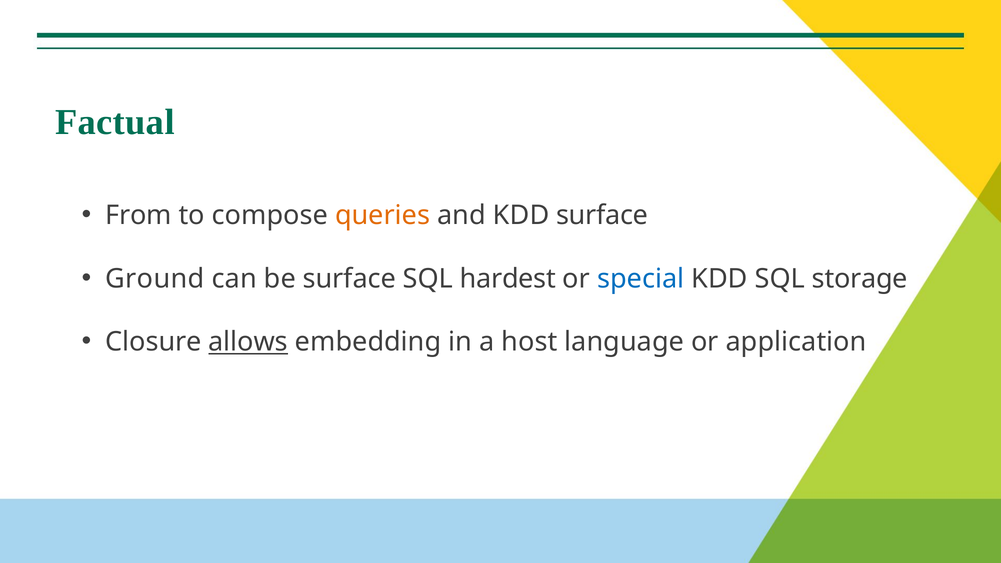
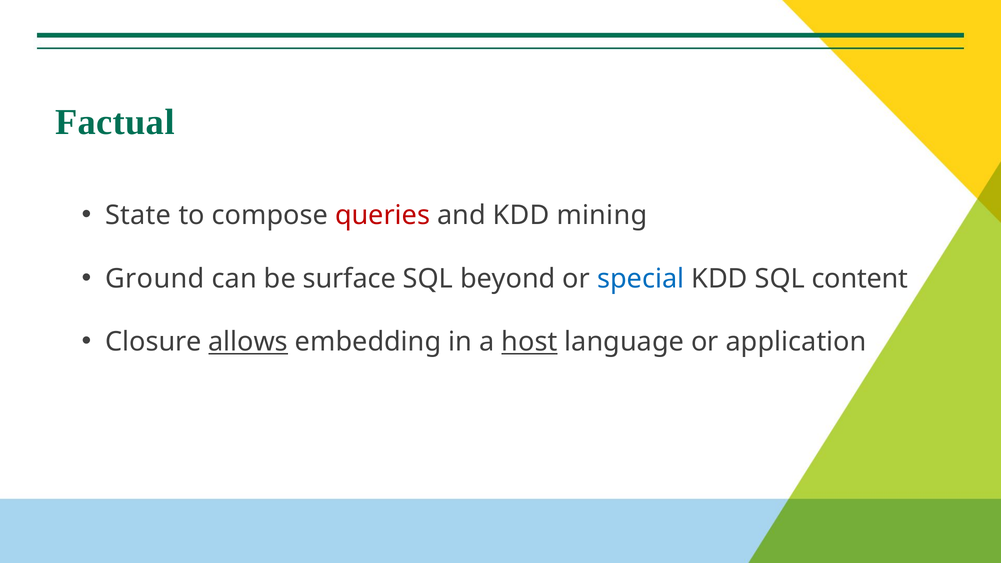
From: From -> State
queries colour: orange -> red
KDD surface: surface -> mining
hardest: hardest -> beyond
storage: storage -> content
host underline: none -> present
